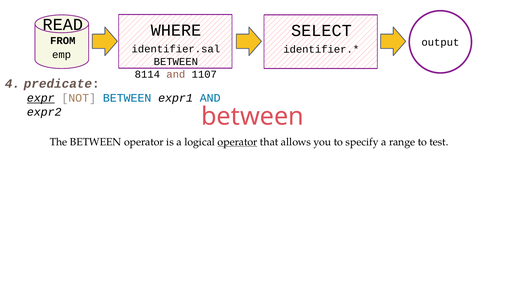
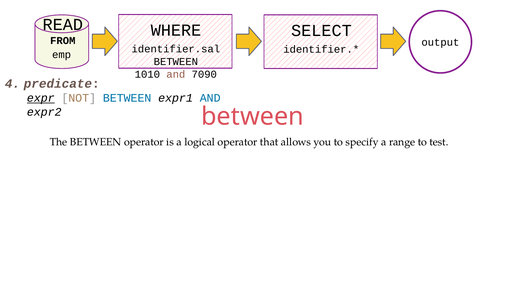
8114: 8114 -> 1010
1107: 1107 -> 7090
operator at (238, 142) underline: present -> none
